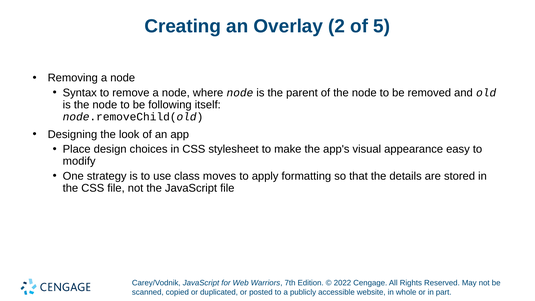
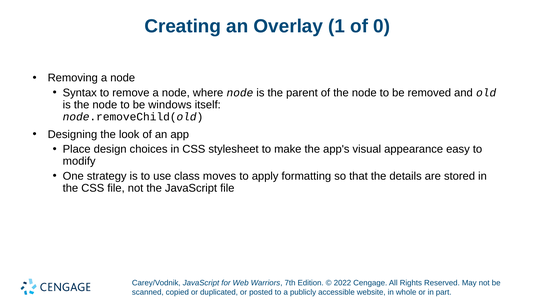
2: 2 -> 1
5: 5 -> 0
following: following -> windows
